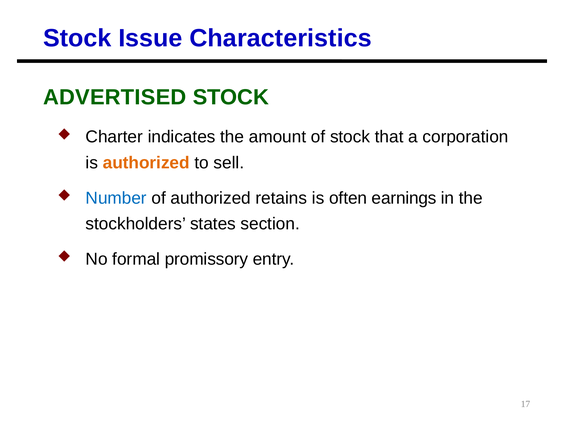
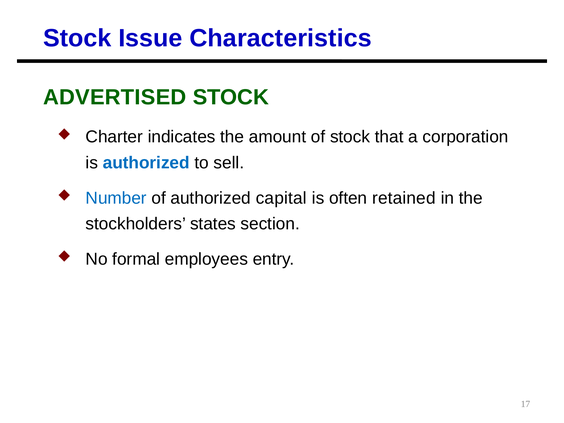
authorized at (146, 163) colour: orange -> blue
retains: retains -> capital
earnings: earnings -> retained
promissory: promissory -> employees
